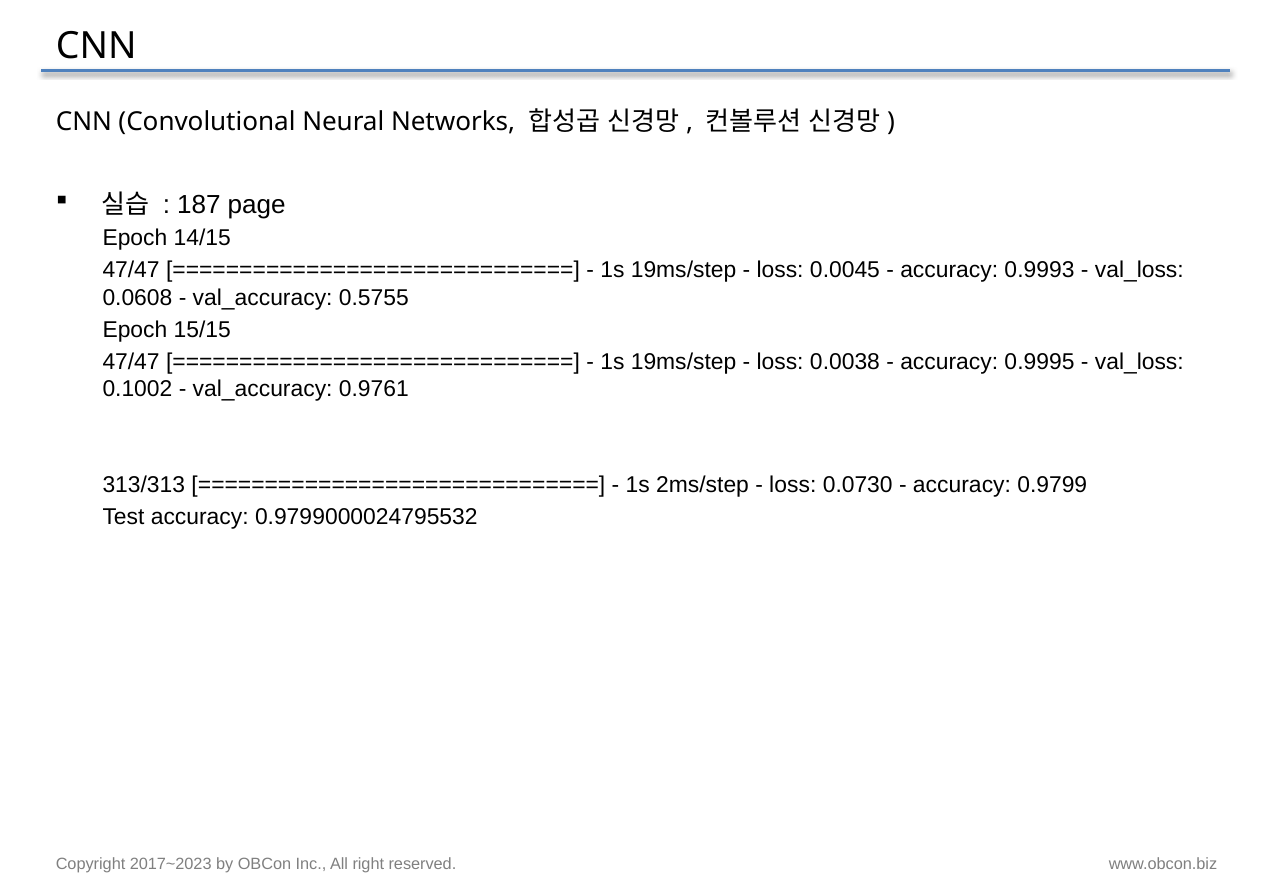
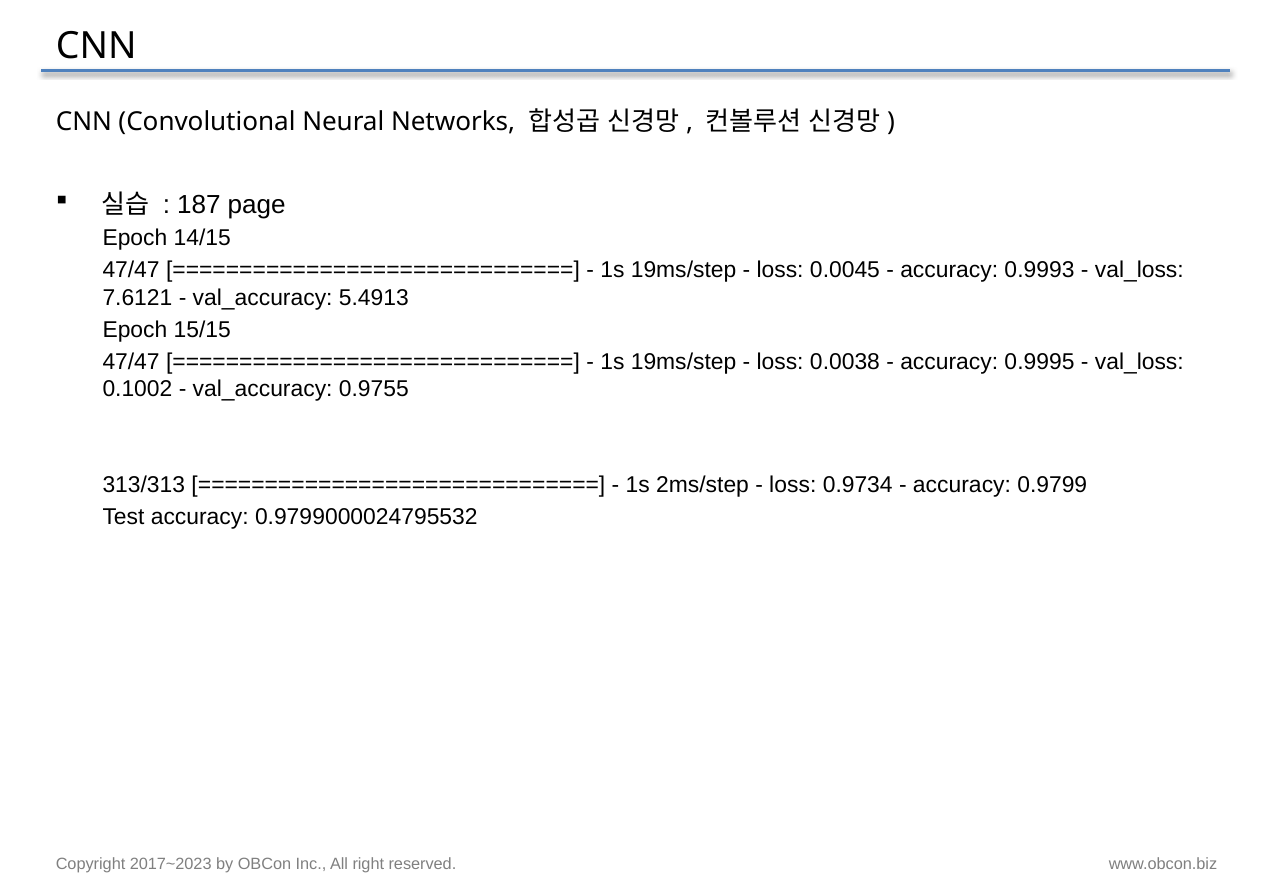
0.0608: 0.0608 -> 7.6121
0.5755: 0.5755 -> 5.4913
0.9761: 0.9761 -> 0.9755
0.0730: 0.0730 -> 0.9734
